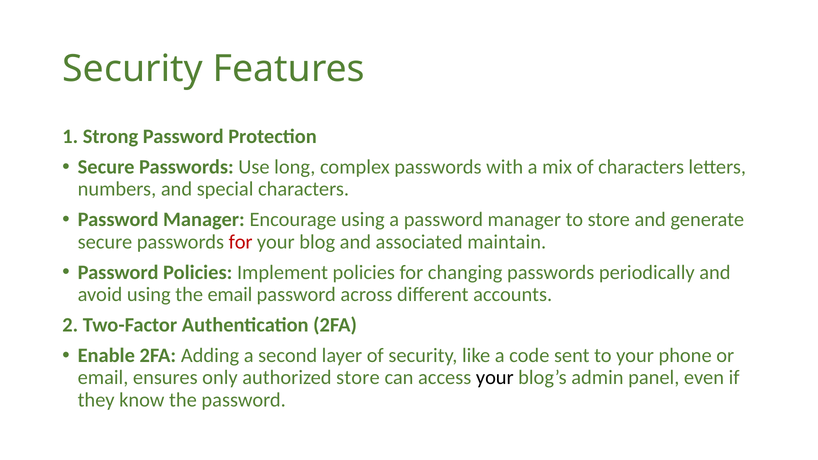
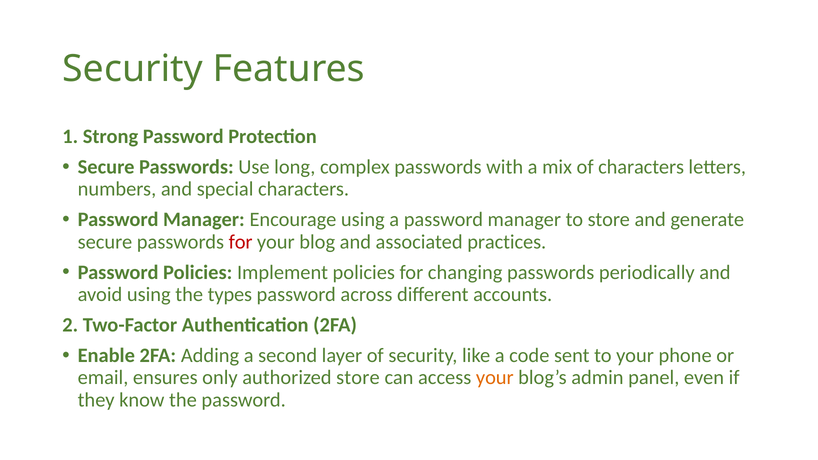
maintain: maintain -> practices
the email: email -> types
your at (495, 378) colour: black -> orange
